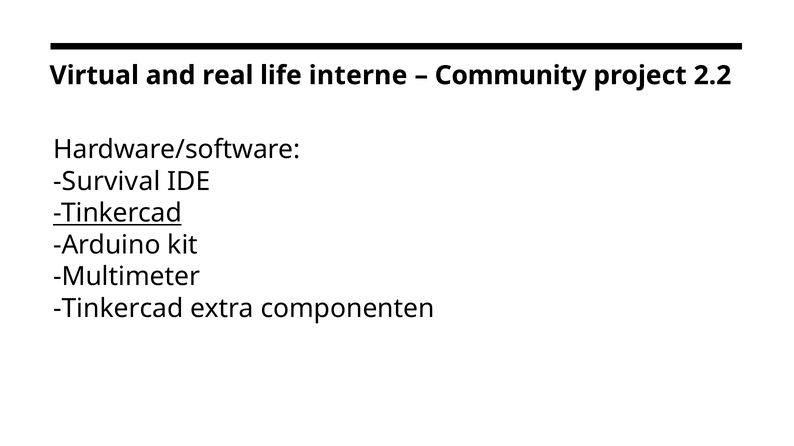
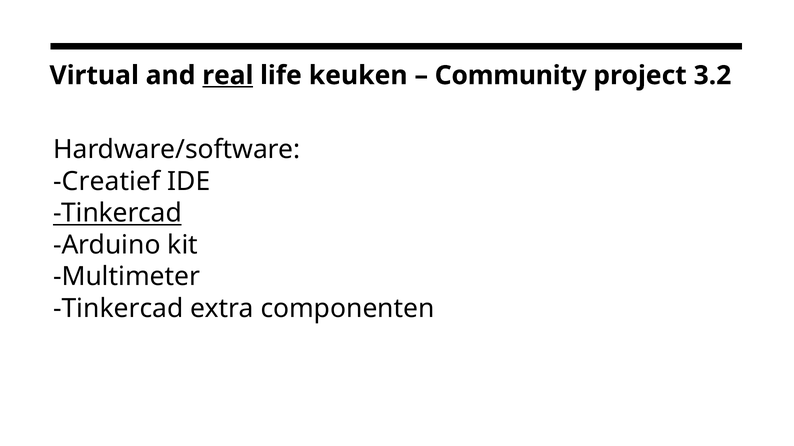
real underline: none -> present
interne: interne -> keuken
2.2: 2.2 -> 3.2
Survival: Survival -> Creatief
